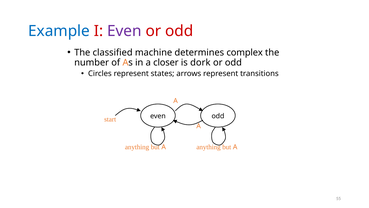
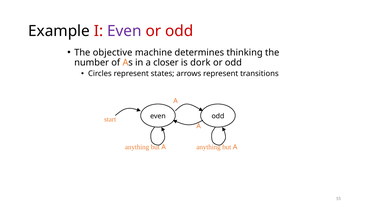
Example colour: blue -> black
classified: classified -> objective
complex: complex -> thinking
